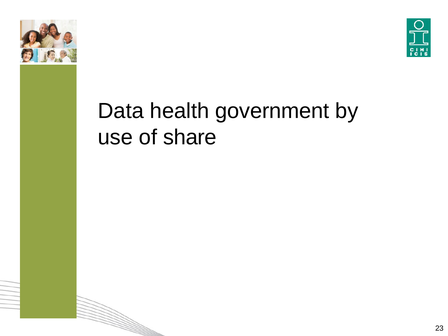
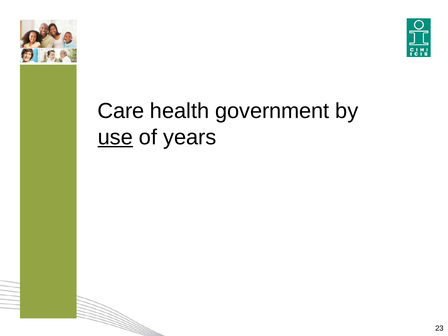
Data: Data -> Care
use underline: none -> present
share: share -> years
